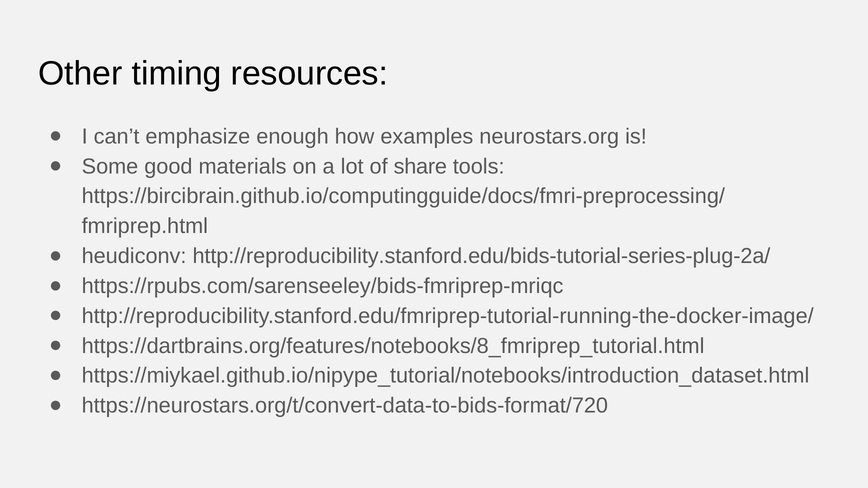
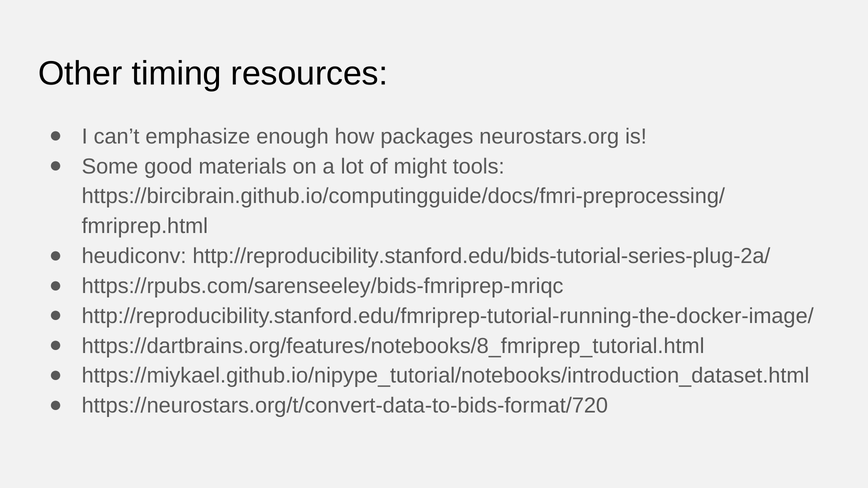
examples: examples -> packages
share: share -> might
